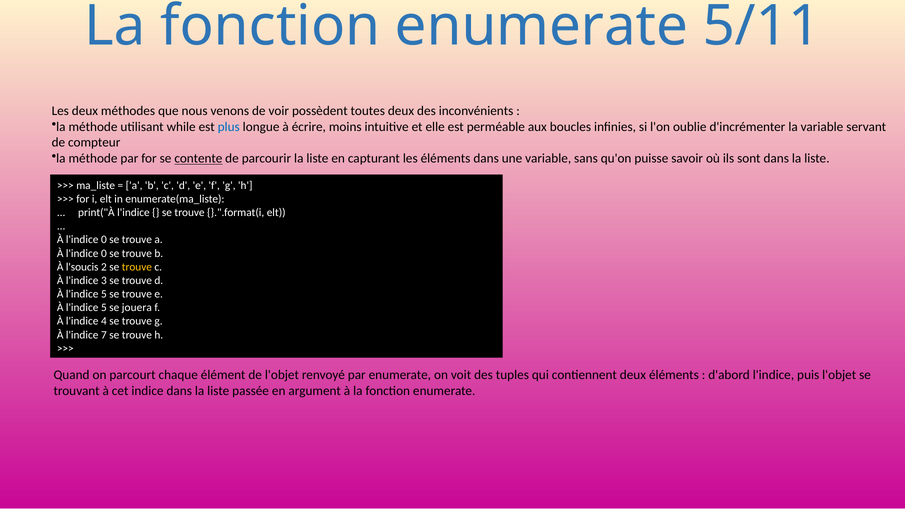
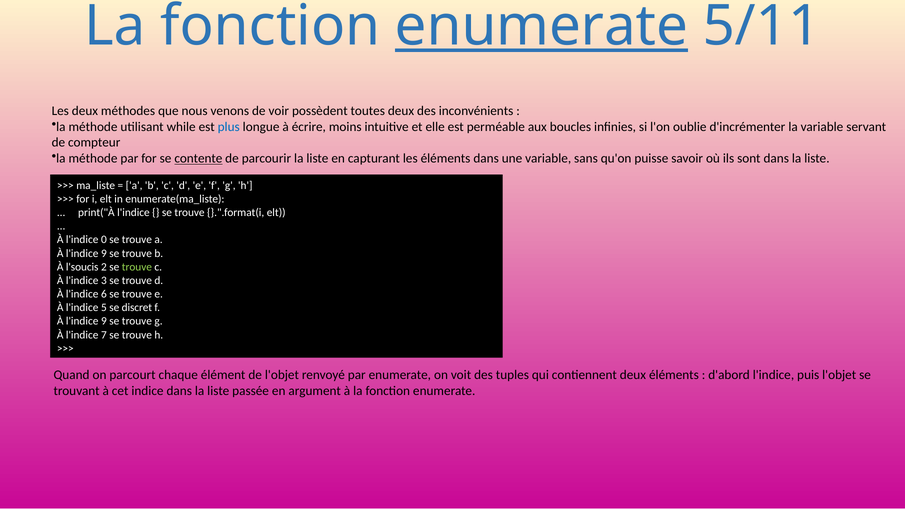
enumerate at (541, 26) underline: none -> present
0 at (104, 253): 0 -> 9
trouve at (137, 267) colour: yellow -> light green
5 at (104, 294): 5 -> 6
jouera: jouera -> discret
4 at (104, 321): 4 -> 9
